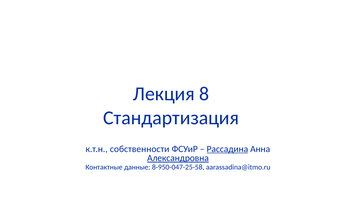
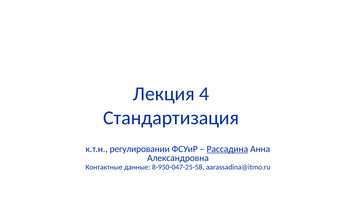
8: 8 -> 4
собственности: собственности -> регулировании
Александровна underline: present -> none
